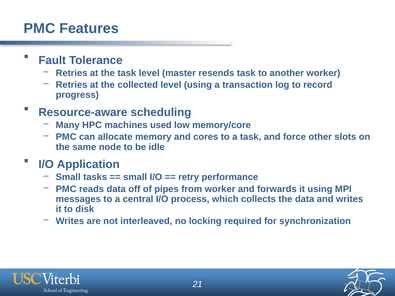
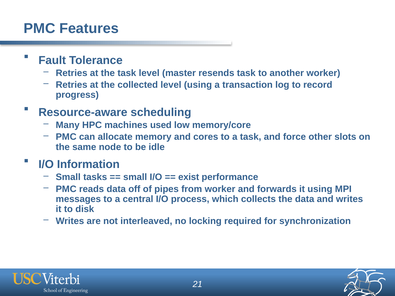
Application: Application -> Information
retry: retry -> exist
